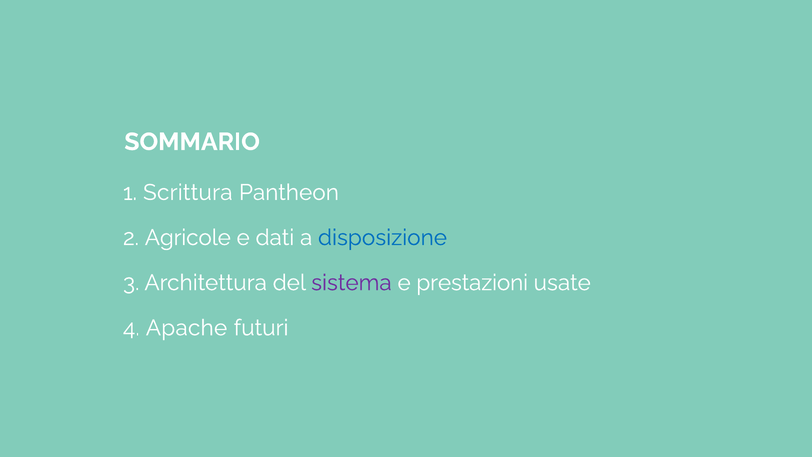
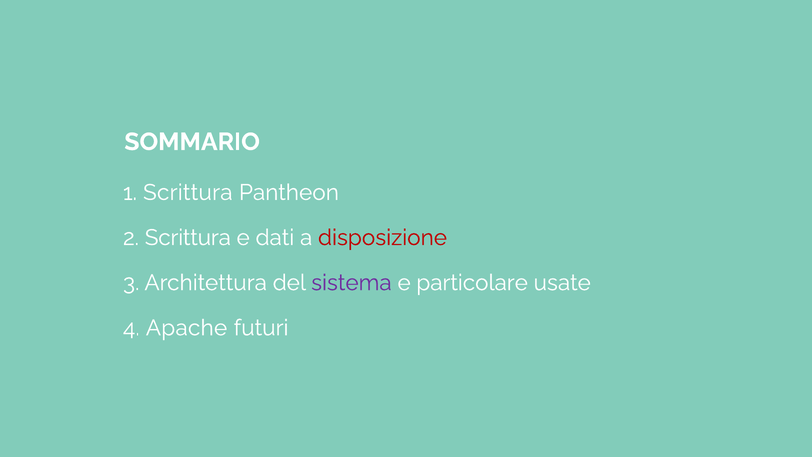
2 Agricole: Agricole -> Scrittura
disposizione colour: blue -> red
prestazioni: prestazioni -> particolare
